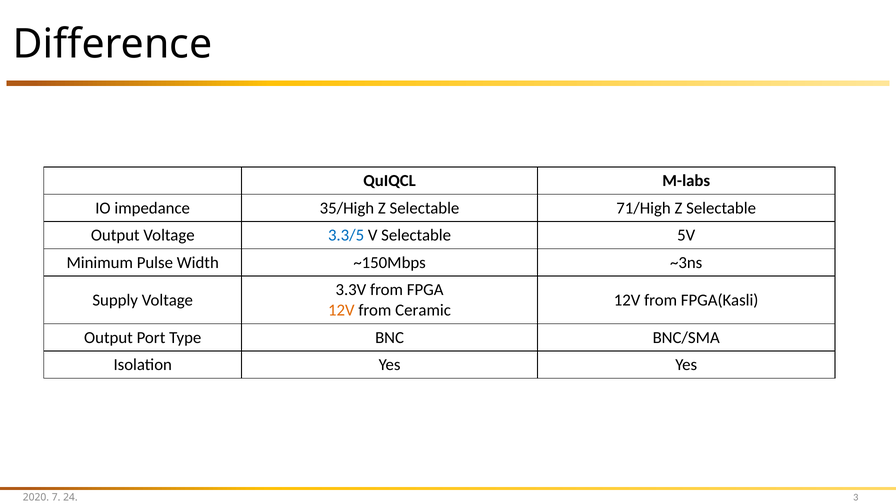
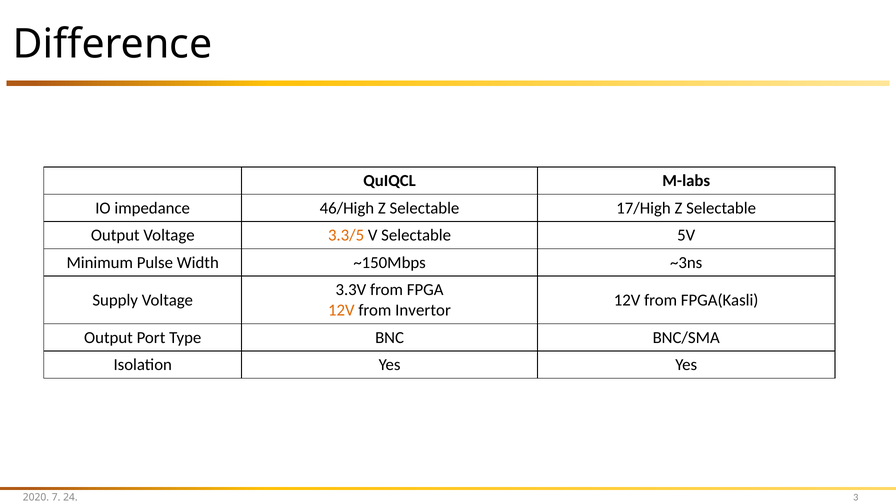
35/High: 35/High -> 46/High
71/High: 71/High -> 17/High
3.3/5 colour: blue -> orange
Ceramic: Ceramic -> Invertor
